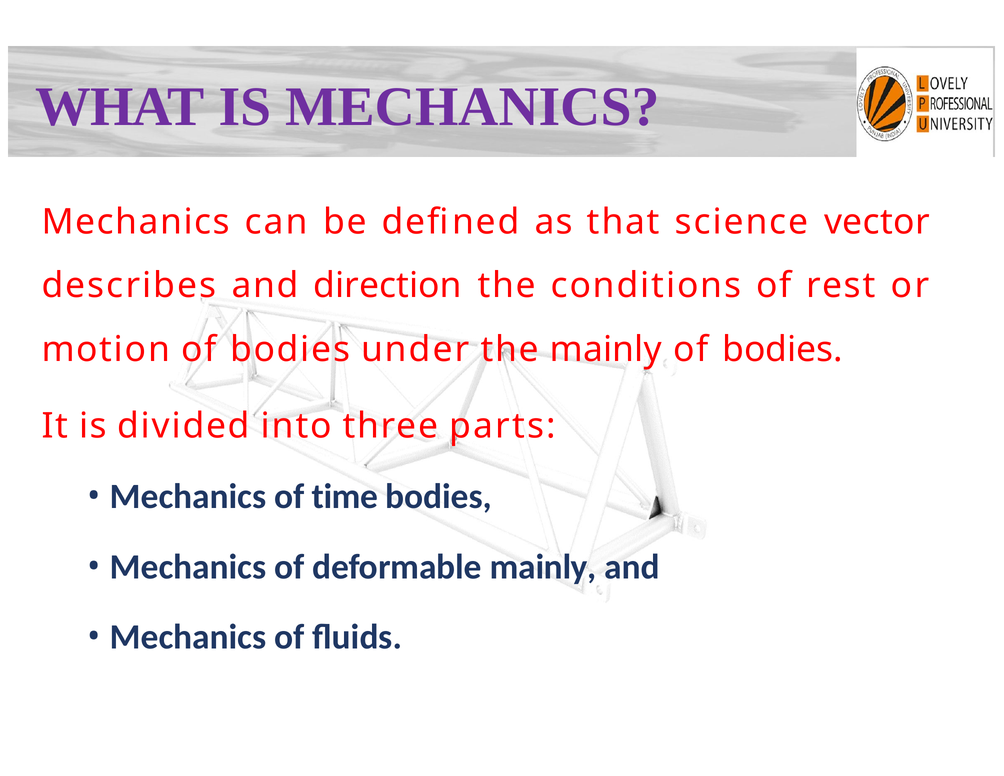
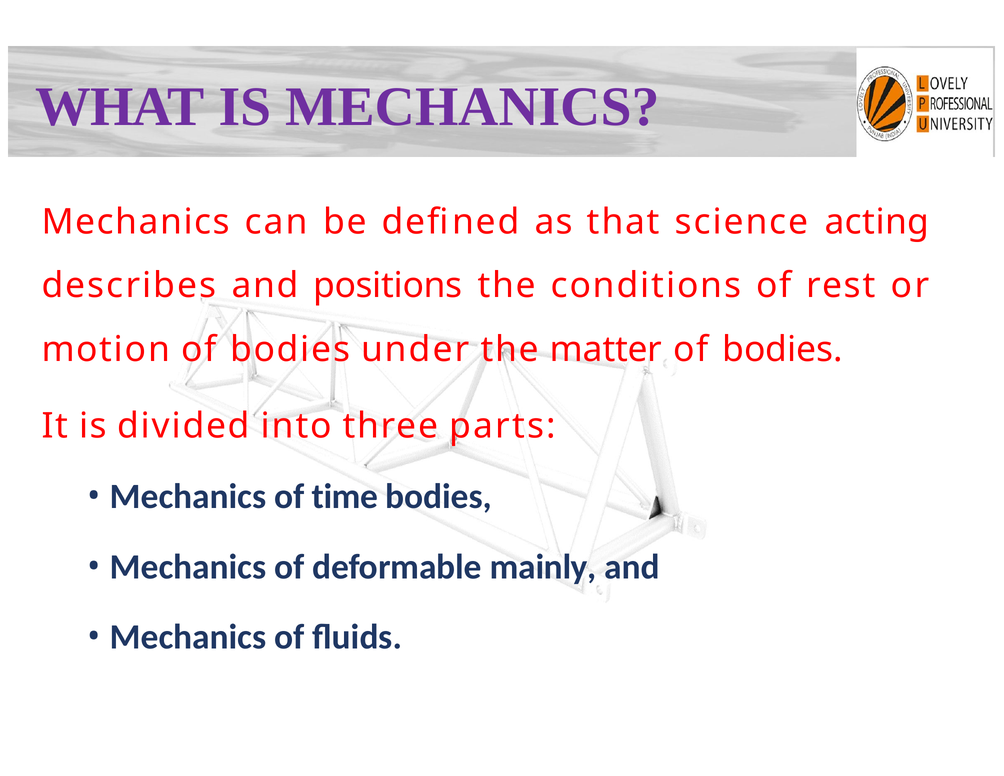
vector: vector -> acting
direction: direction -> positions
the mainly: mainly -> matter
